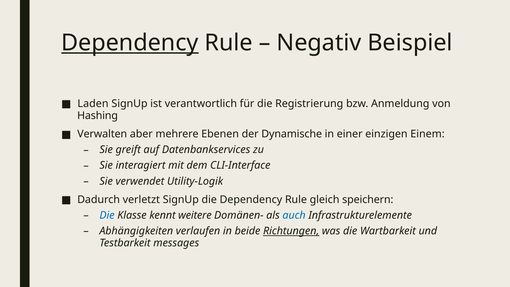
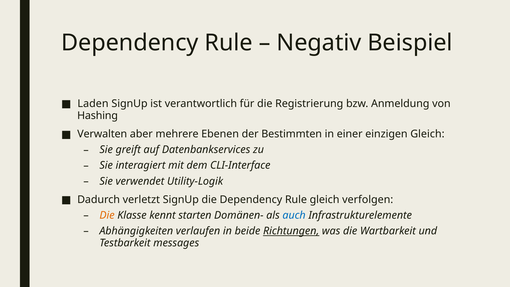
Dependency at (130, 43) underline: present -> none
Dynamische: Dynamische -> Bestimmten
einzigen Einem: Einem -> Gleich
speichern: speichern -> verfolgen
Die at (107, 215) colour: blue -> orange
weitere: weitere -> starten
